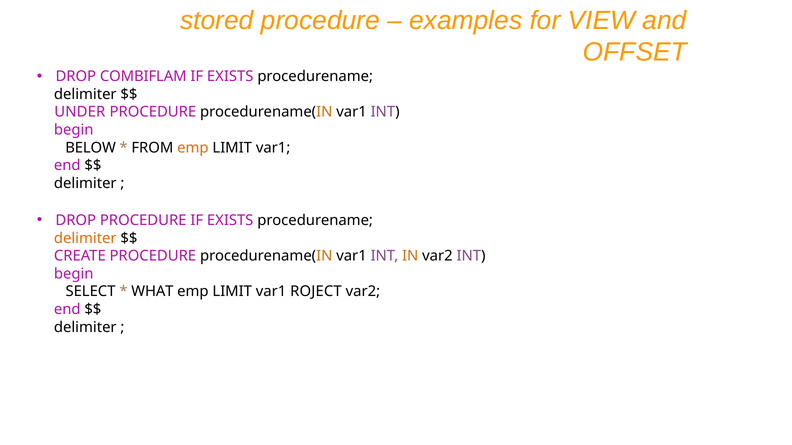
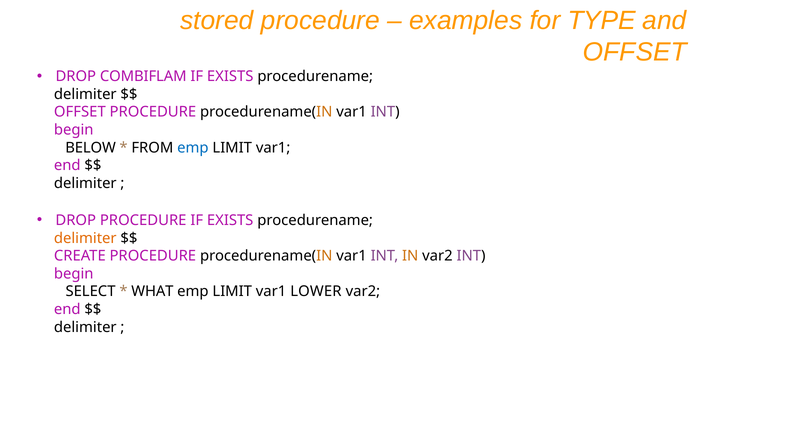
VIEW: VIEW -> TYPE
UNDER at (80, 112): UNDER -> OFFSET
emp at (193, 148) colour: orange -> blue
ROJECT: ROJECT -> LOWER
